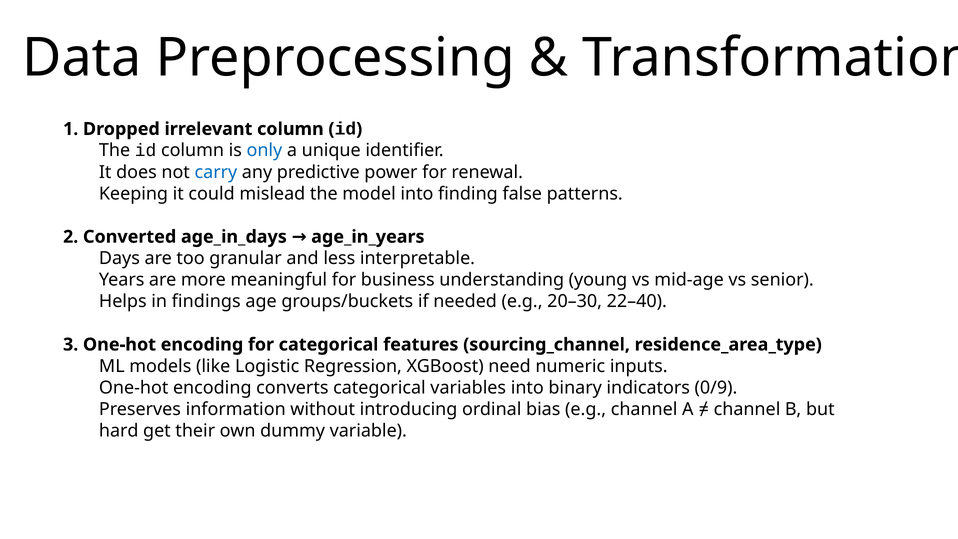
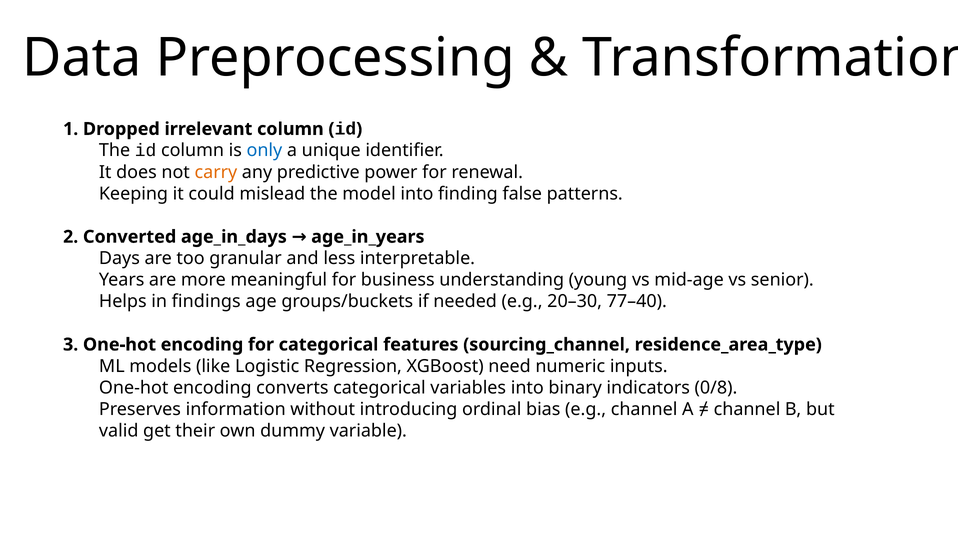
carry colour: blue -> orange
22–40: 22–40 -> 77–40
0/9: 0/9 -> 0/8
hard: hard -> valid
